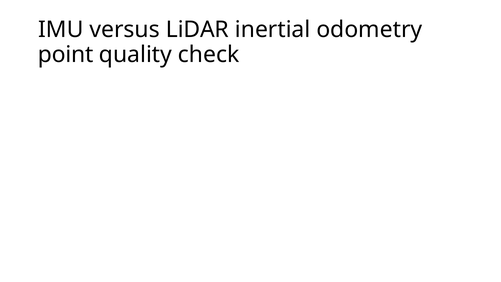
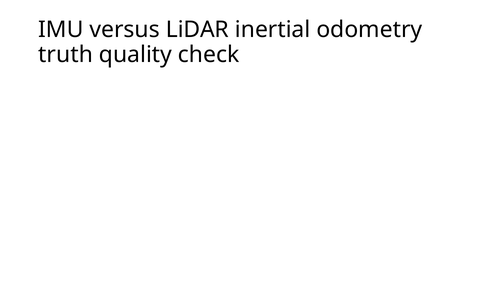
point: point -> truth
